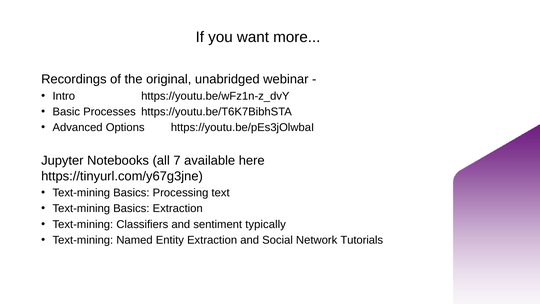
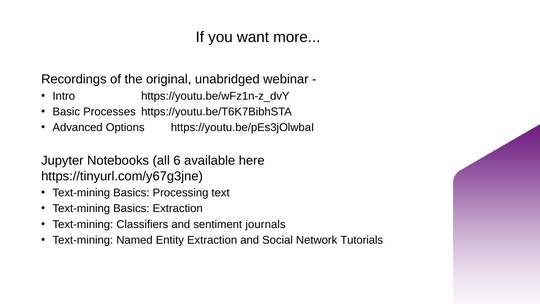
7: 7 -> 6
typically: typically -> journals
